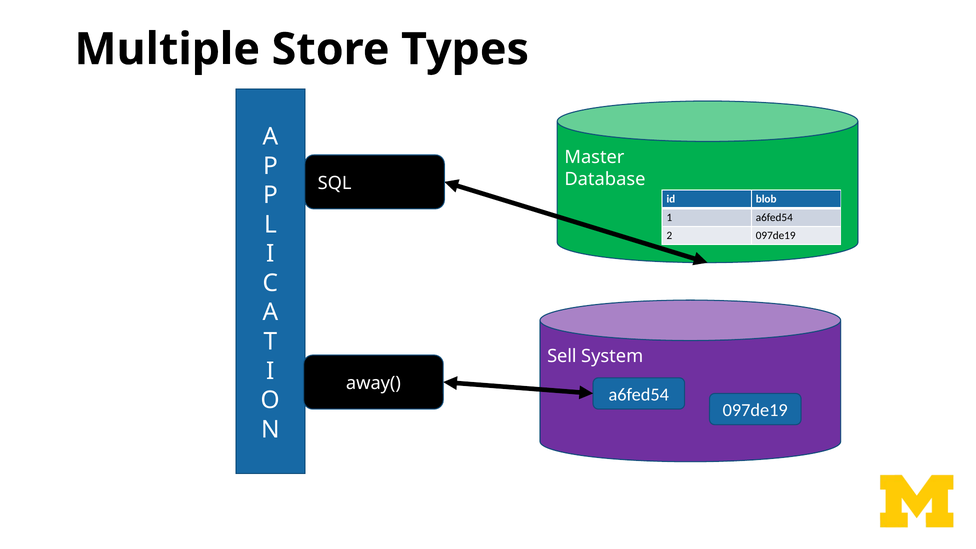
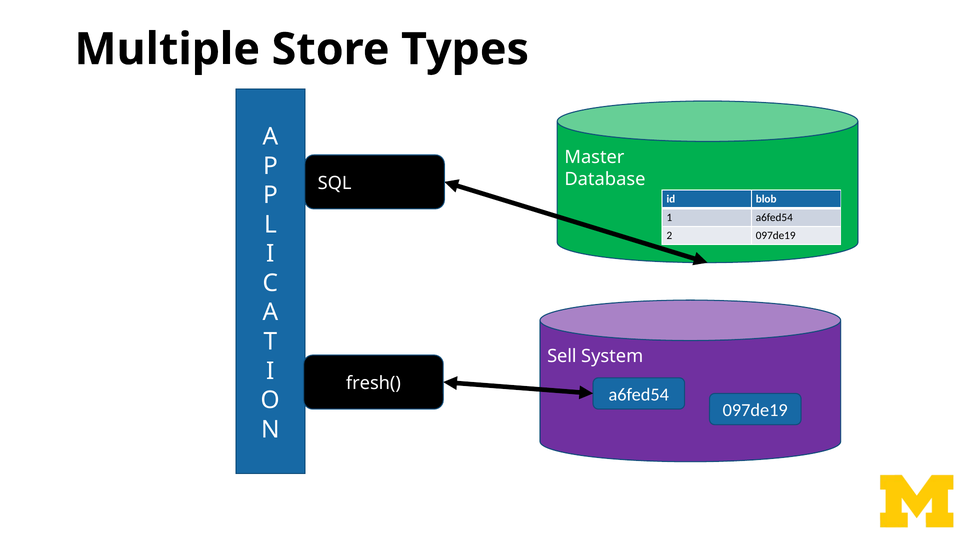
away(: away( -> fresh(
